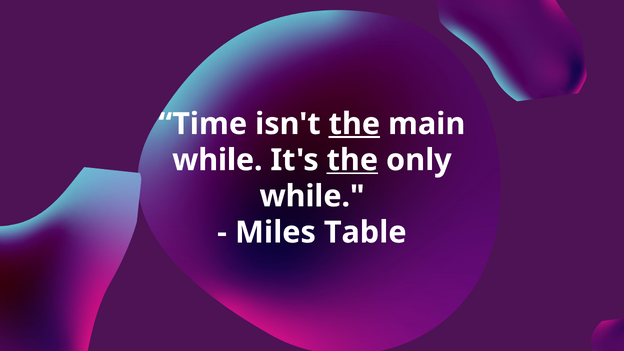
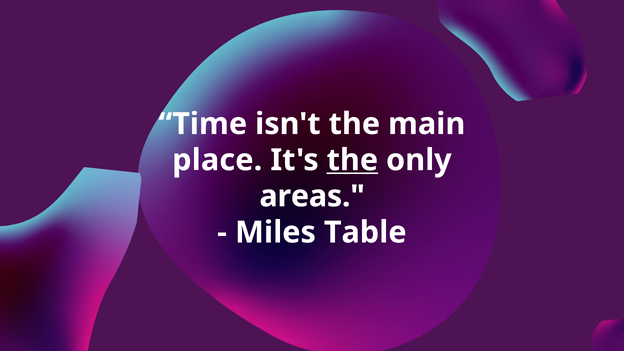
the at (354, 124) underline: present -> none
while at (217, 160): while -> place
while at (312, 196): while -> areas
